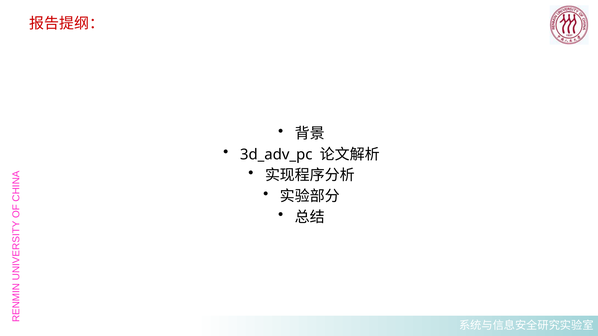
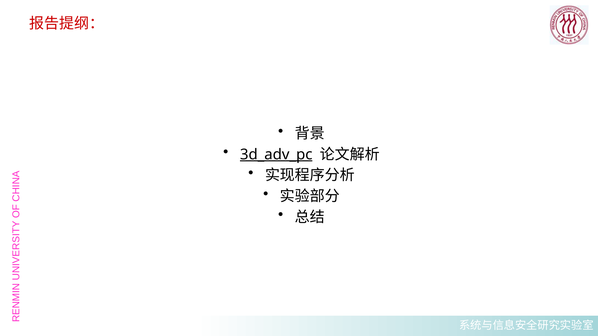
3d_adv_pc underline: none -> present
